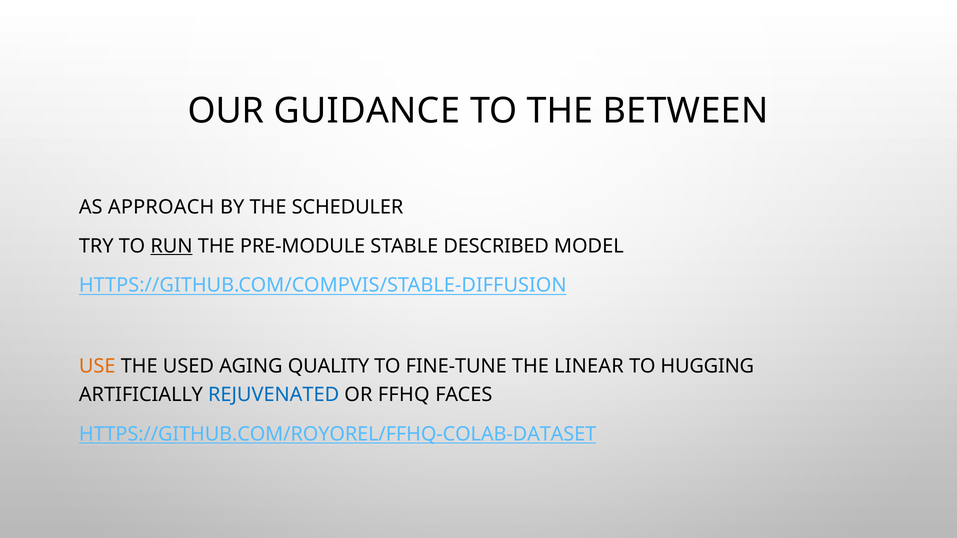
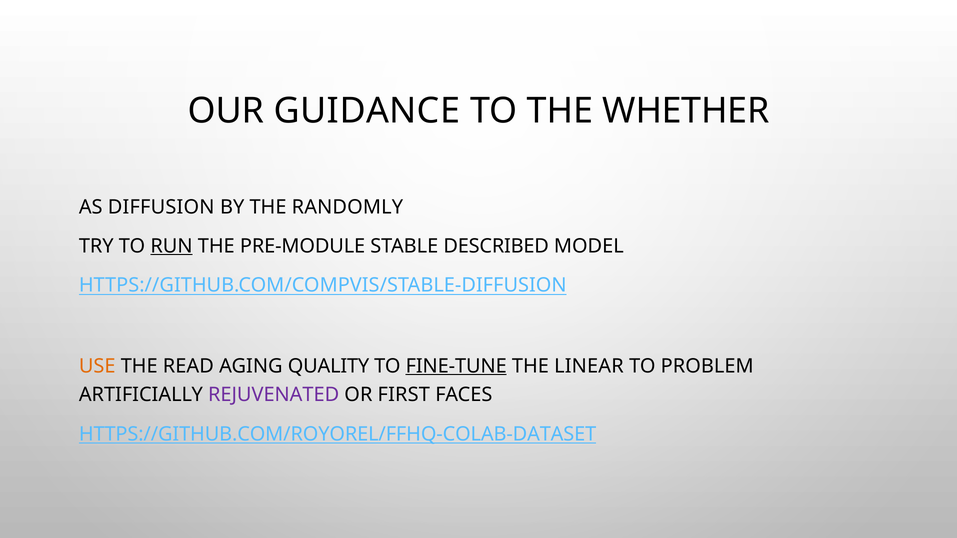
BETWEEN: BETWEEN -> WHETHER
APPROACH: APPROACH -> DIFFUSION
SCHEDULER: SCHEDULER -> RANDOMLY
USED: USED -> READ
FINE-TUNE underline: none -> present
HUGGING: HUGGING -> PROBLEM
REJUVENATED colour: blue -> purple
FFHQ: FFHQ -> FIRST
